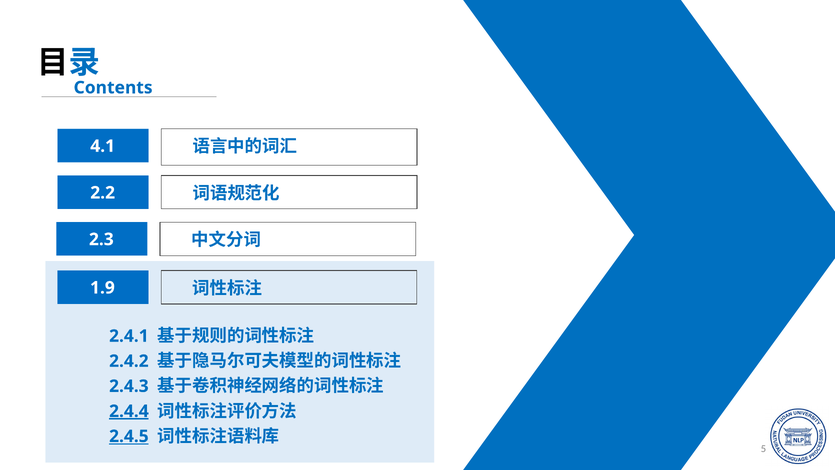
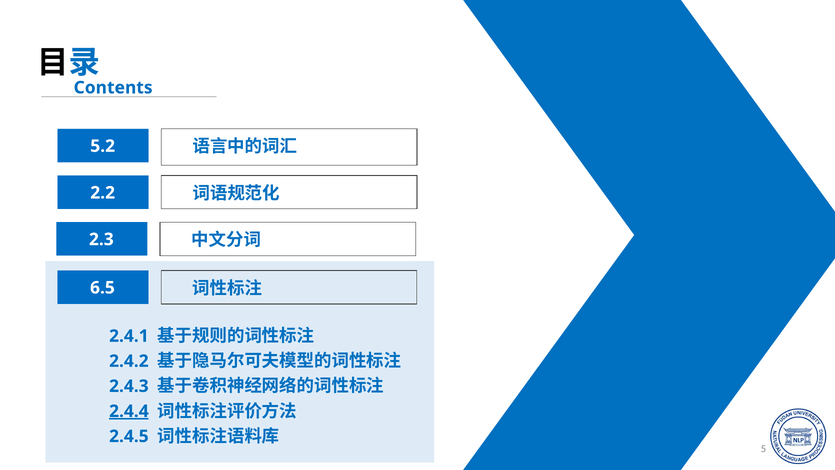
4.1: 4.1 -> 5.2
1.9: 1.9 -> 6.5
2.4.5 underline: present -> none
